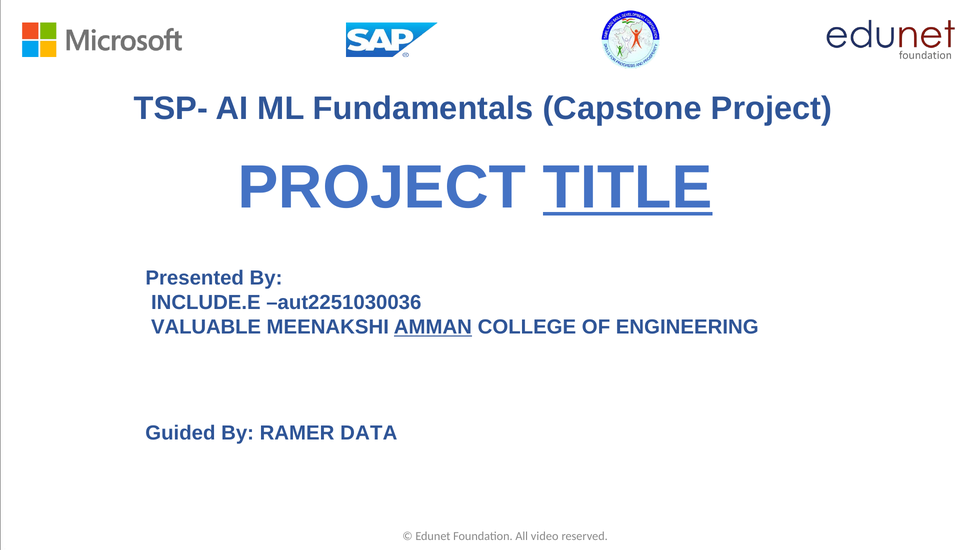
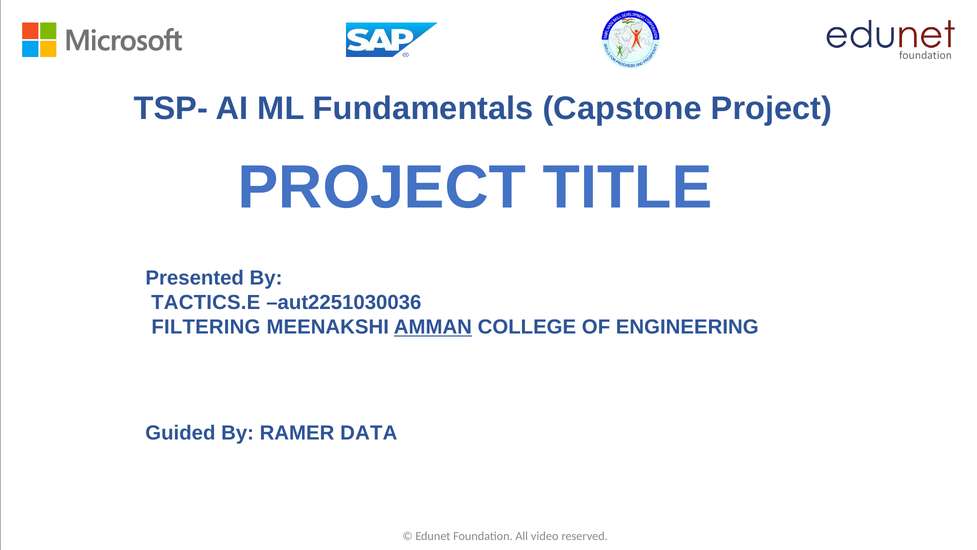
TITLE underline: present -> none
INCLUDE.E: INCLUDE.E -> TACTICS.E
VALUABLE: VALUABLE -> FILTERING
